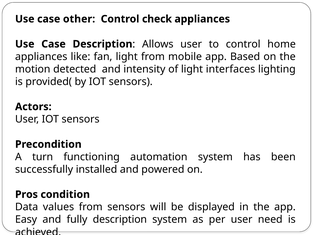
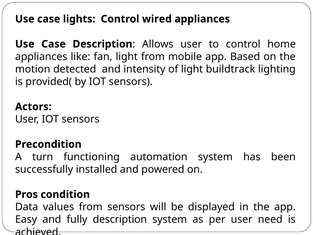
other: other -> lights
check: check -> wired
interfaces: interfaces -> buildtrack
